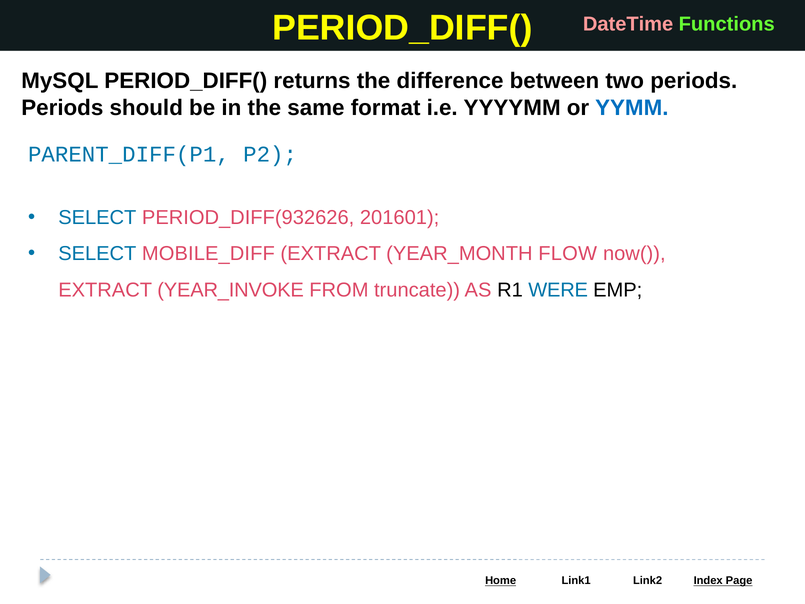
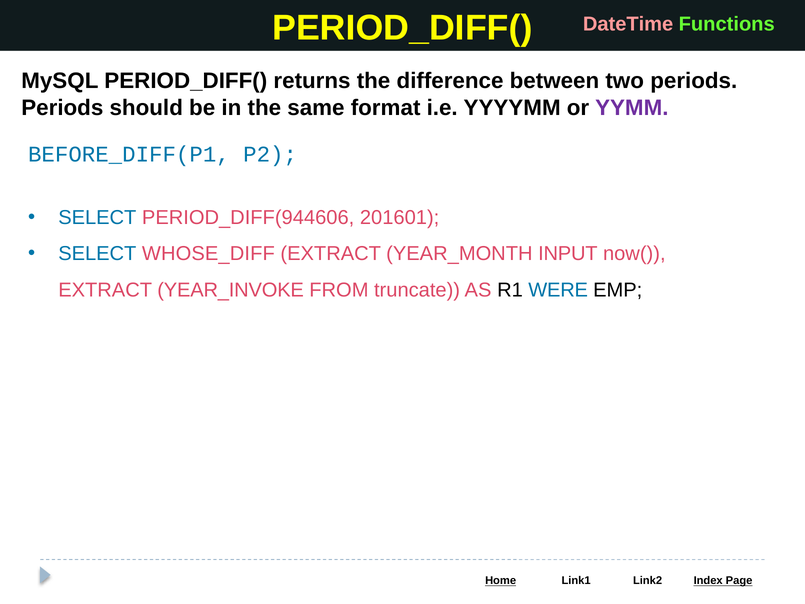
YYMM colour: blue -> purple
PARENT_DIFF(P1: PARENT_DIFF(P1 -> BEFORE_DIFF(P1
PERIOD_DIFF(932626: PERIOD_DIFF(932626 -> PERIOD_DIFF(944606
MOBILE_DIFF: MOBILE_DIFF -> WHOSE_DIFF
FLOW: FLOW -> INPUT
